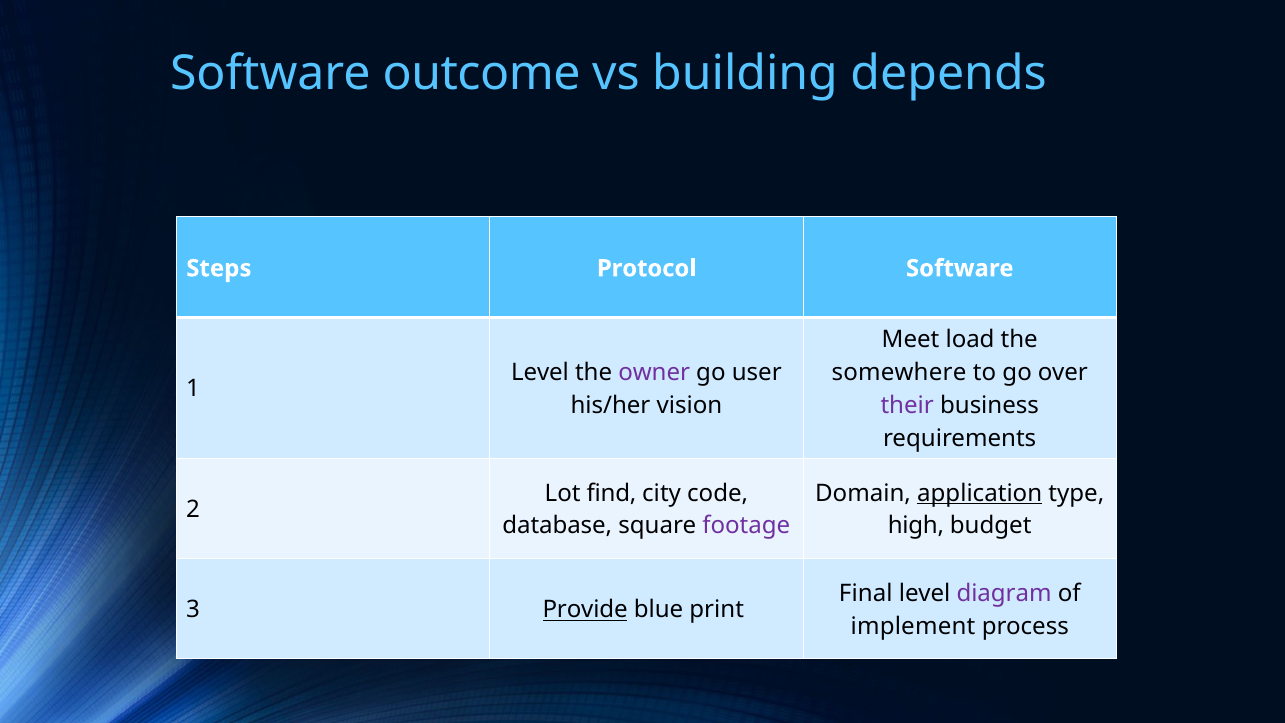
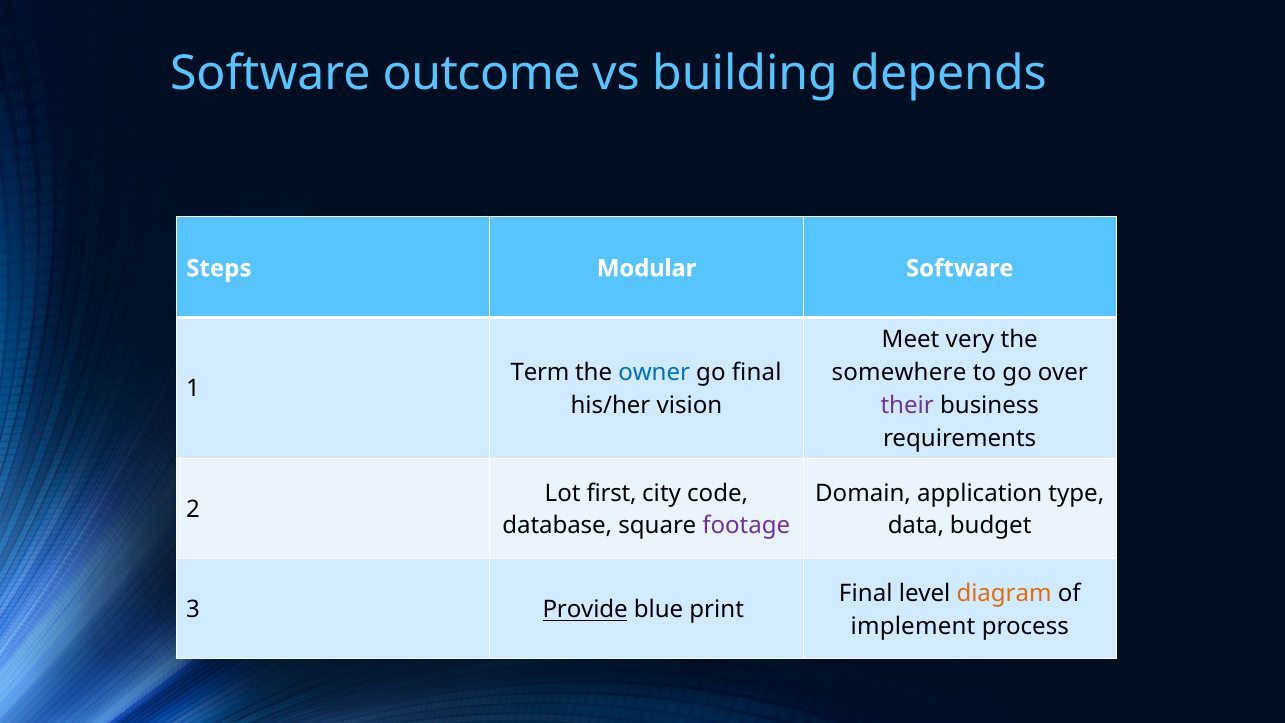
Protocol: Protocol -> Modular
load: load -> very
Level at (540, 373): Level -> Term
owner colour: purple -> blue
go user: user -> final
find: find -> first
application underline: present -> none
high: high -> data
diagram colour: purple -> orange
